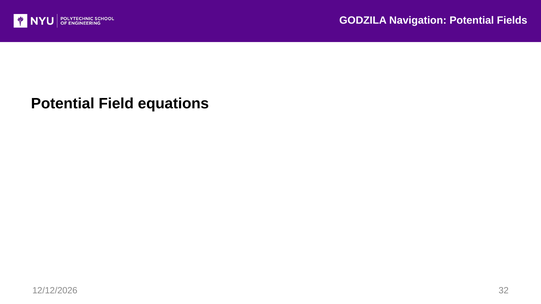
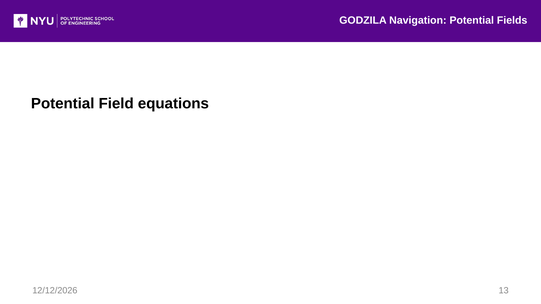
32: 32 -> 13
